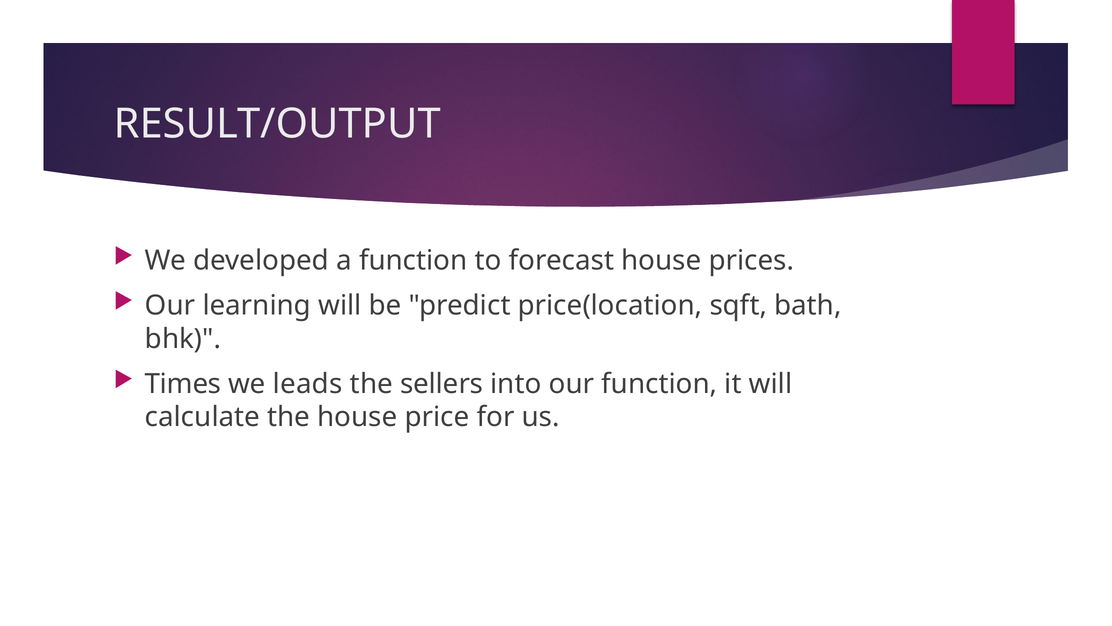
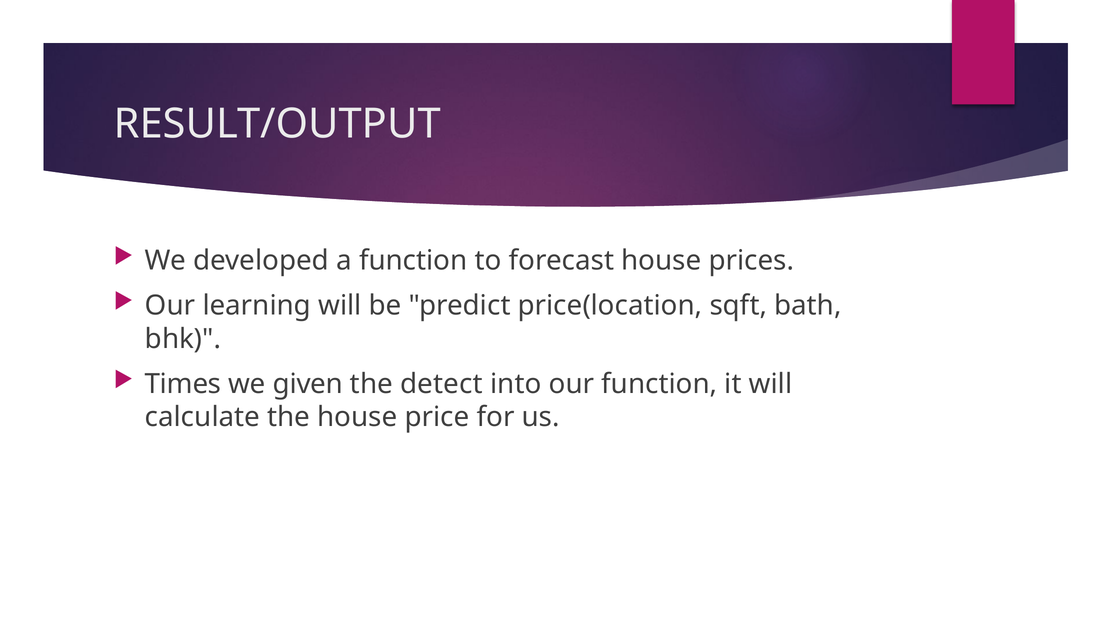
leads: leads -> given
sellers: sellers -> detect
